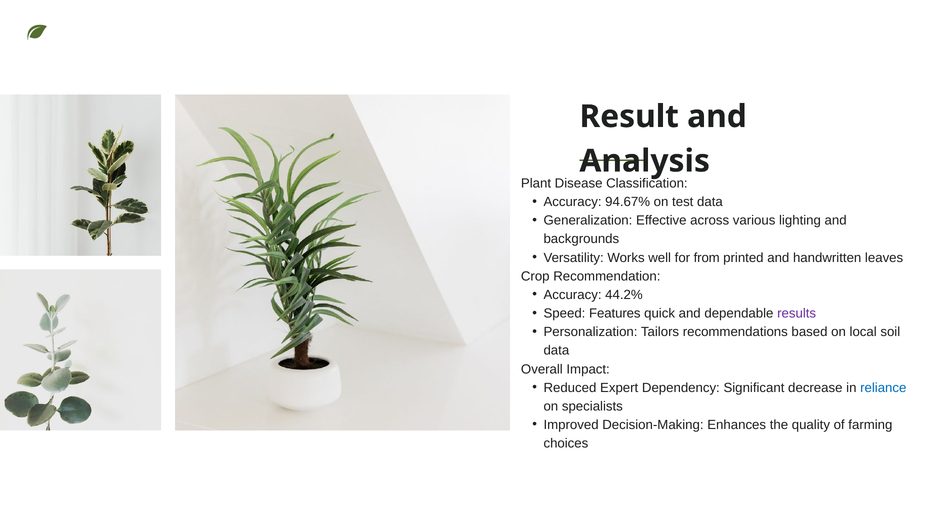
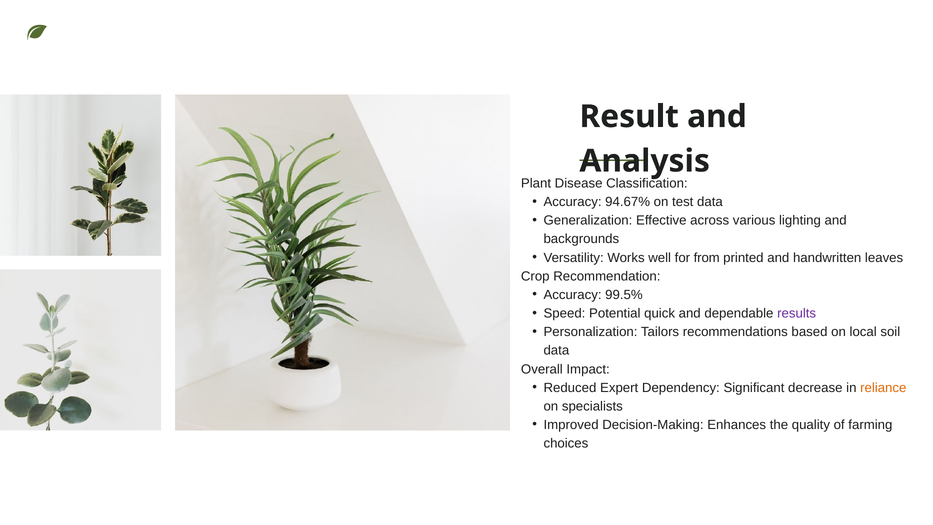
44.2%: 44.2% -> 99.5%
Features: Features -> Potential
reliance colour: blue -> orange
